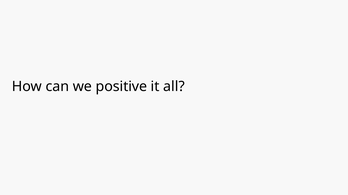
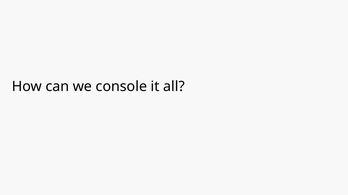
positive: positive -> console
